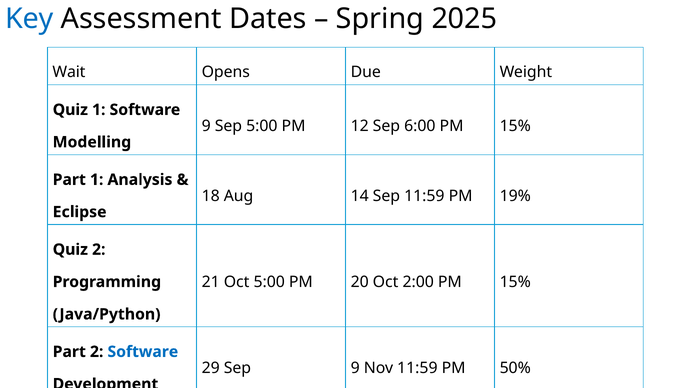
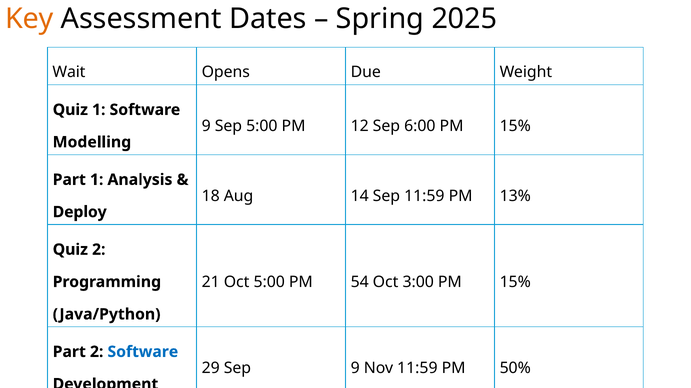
Key colour: blue -> orange
19%: 19% -> 13%
Eclipse: Eclipse -> Deploy
20: 20 -> 54
2:00: 2:00 -> 3:00
